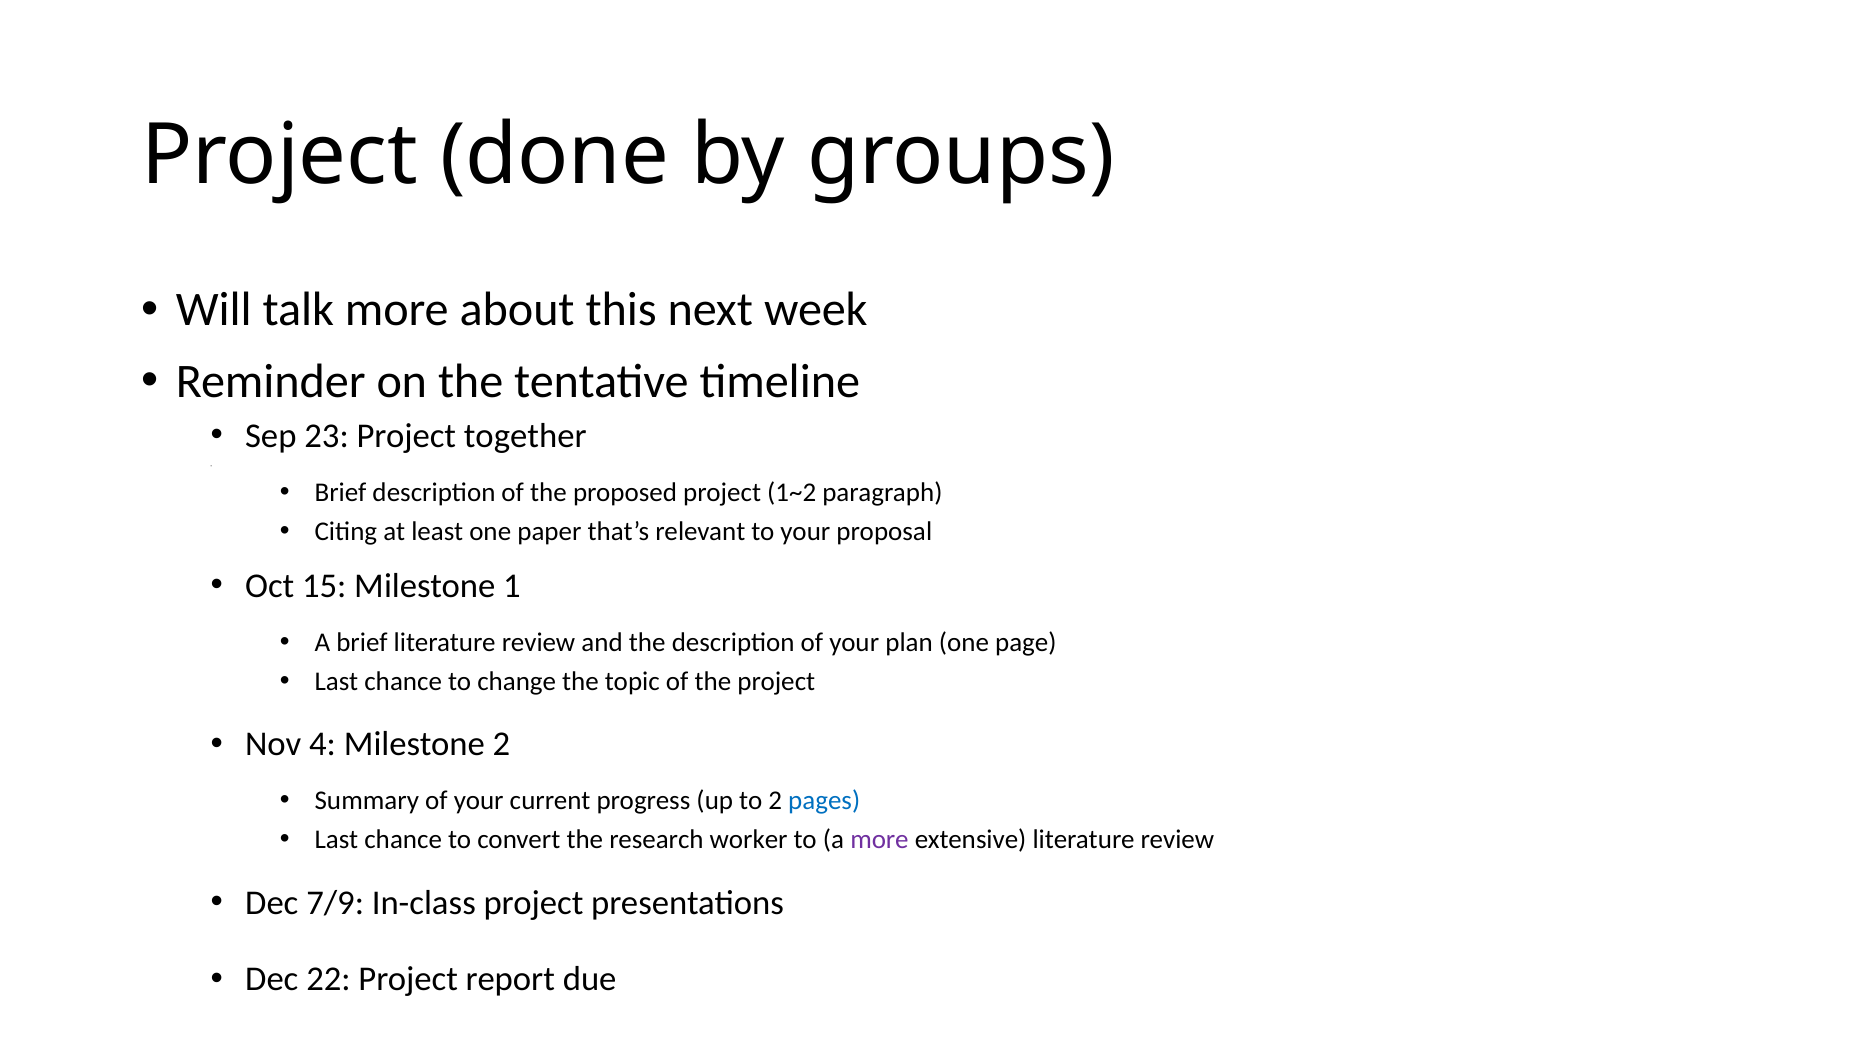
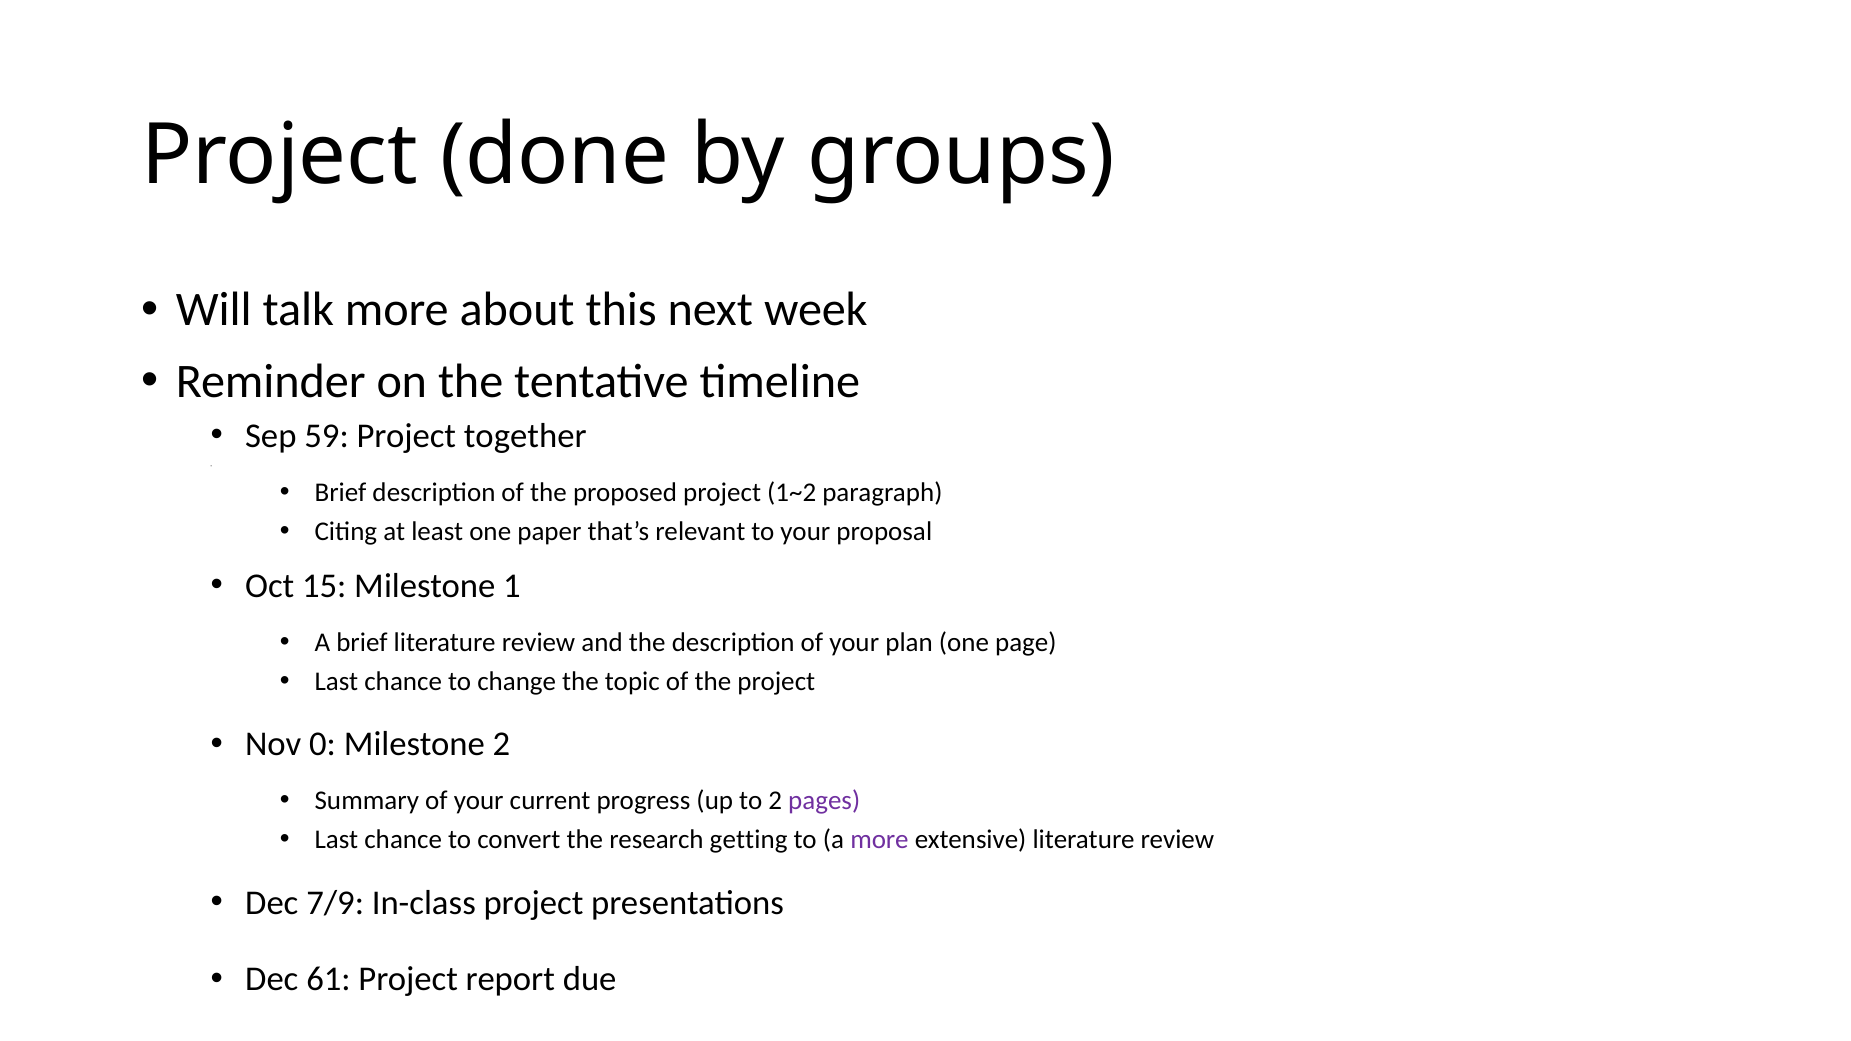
23: 23 -> 59
4: 4 -> 0
pages colour: blue -> purple
worker: worker -> getting
22: 22 -> 61
